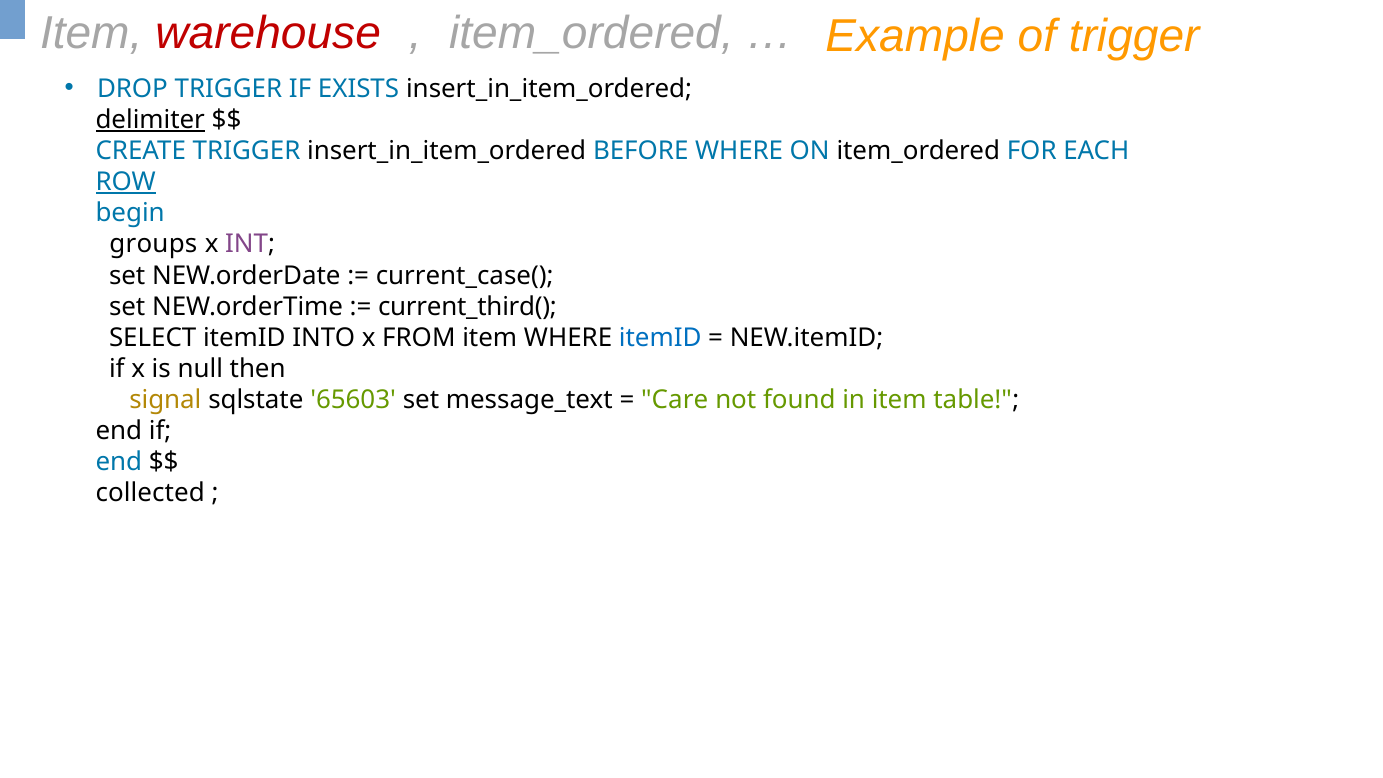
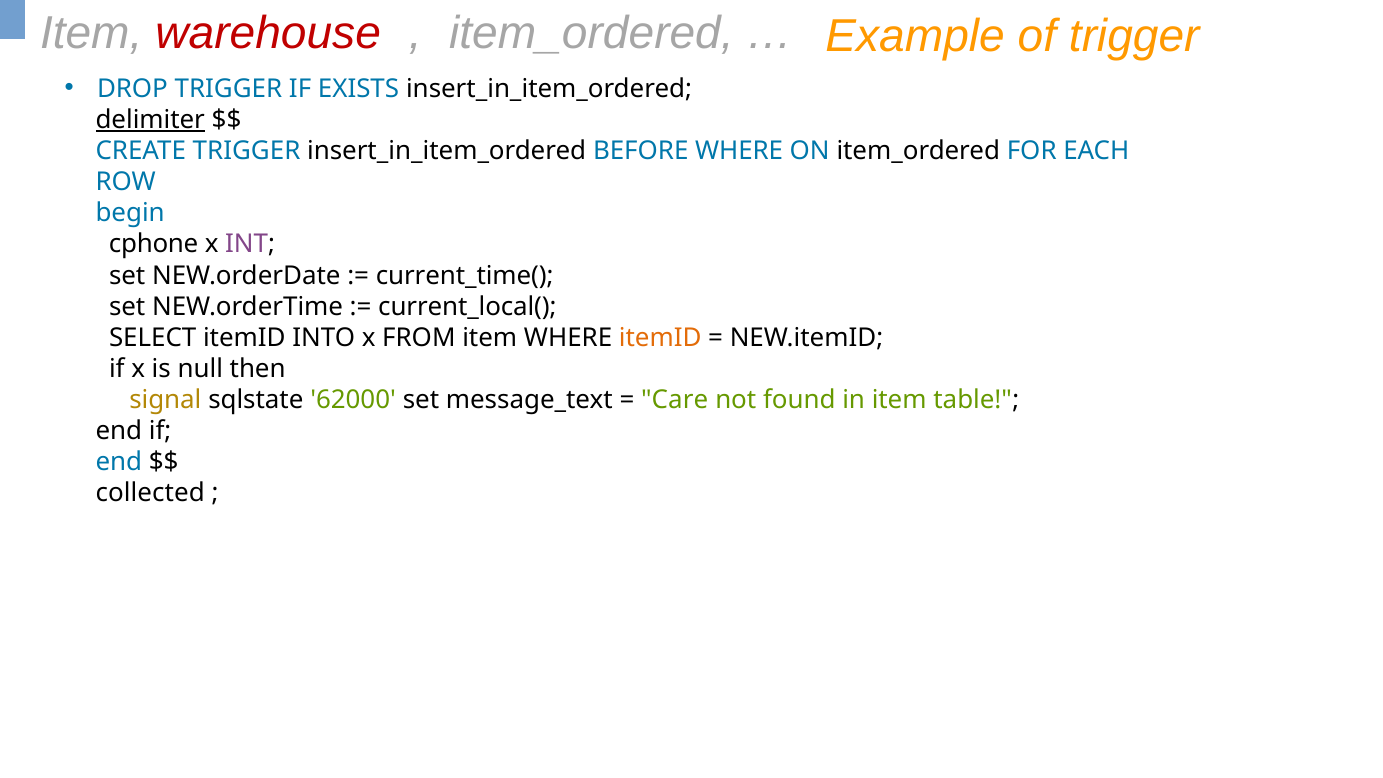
ROW underline: present -> none
groups: groups -> cphone
current_case(: current_case( -> current_time(
current_third(: current_third( -> current_local(
itemID at (660, 338) colour: blue -> orange
65603: 65603 -> 62000
